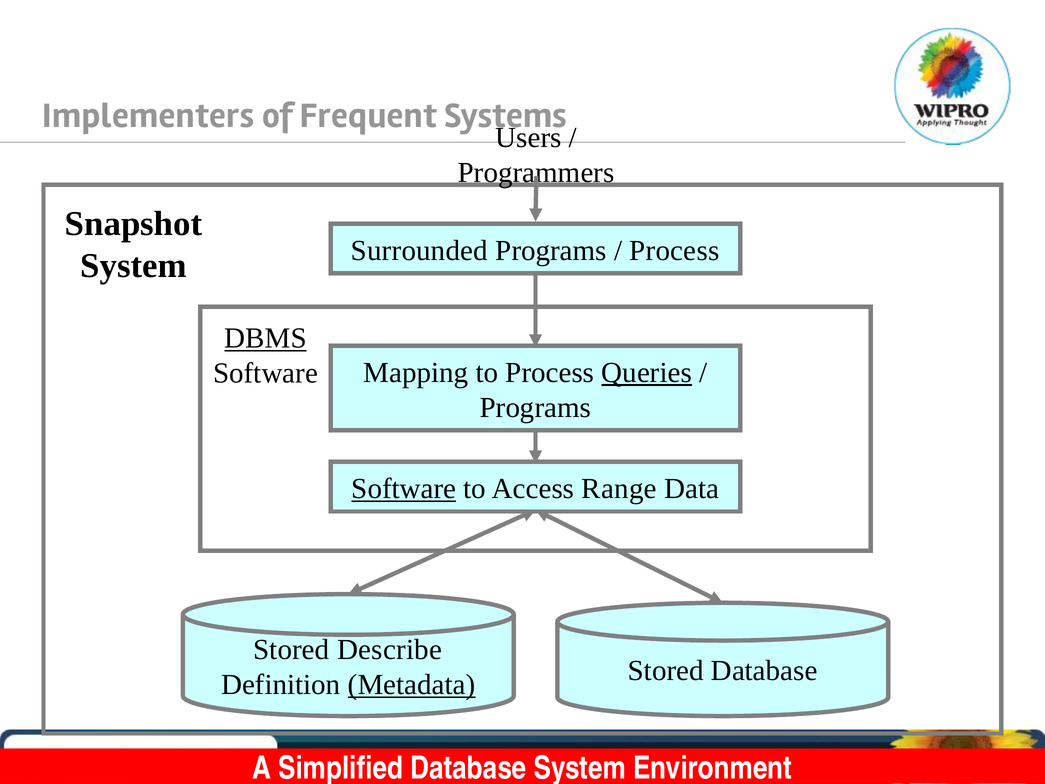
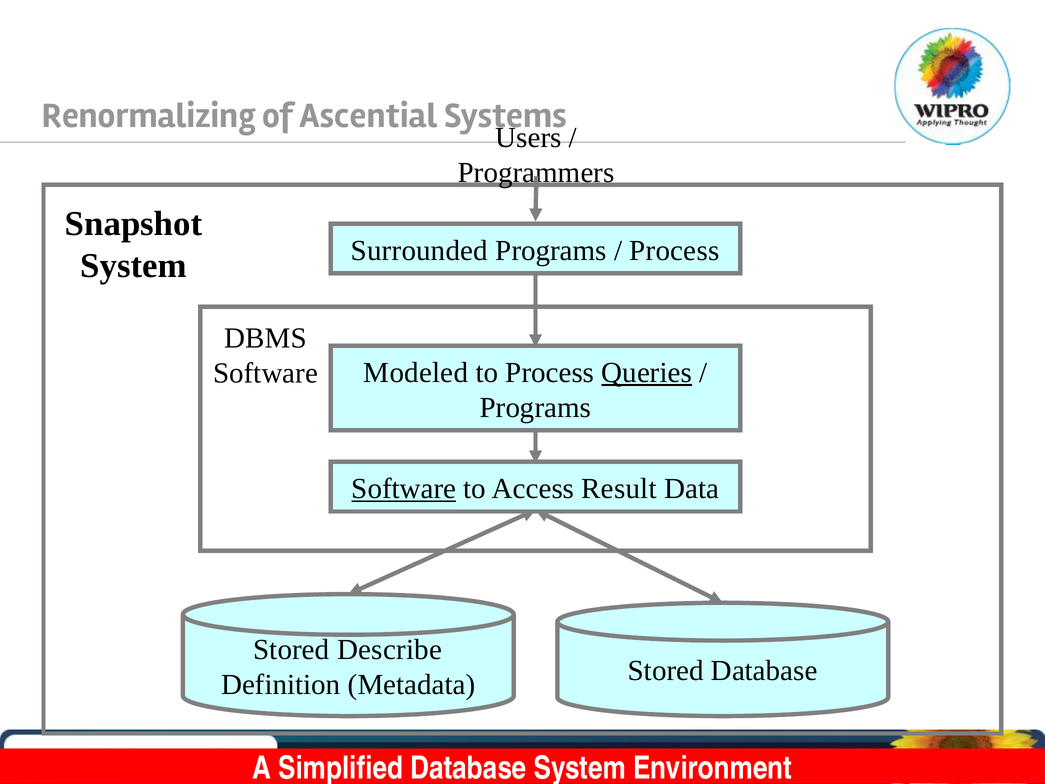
Implementers: Implementers -> Renormalizing
Frequent: Frequent -> Ascential
DBMS underline: present -> none
Mapping: Mapping -> Modeled
Range: Range -> Result
Metadata underline: present -> none
